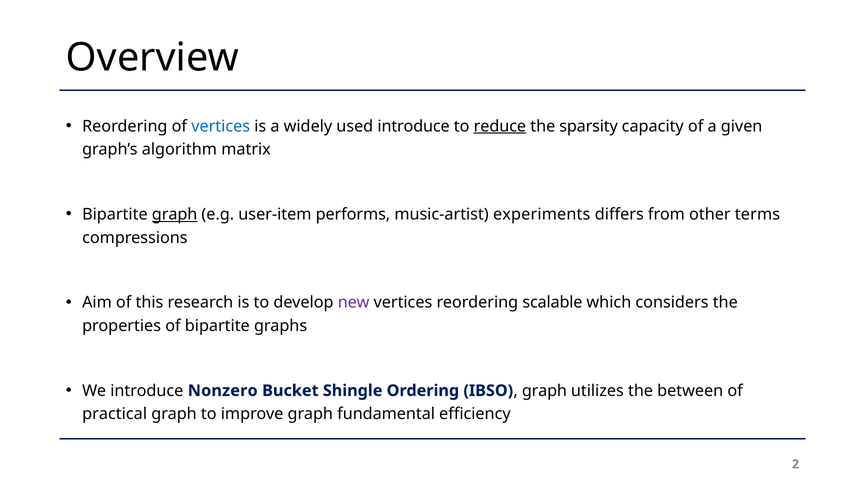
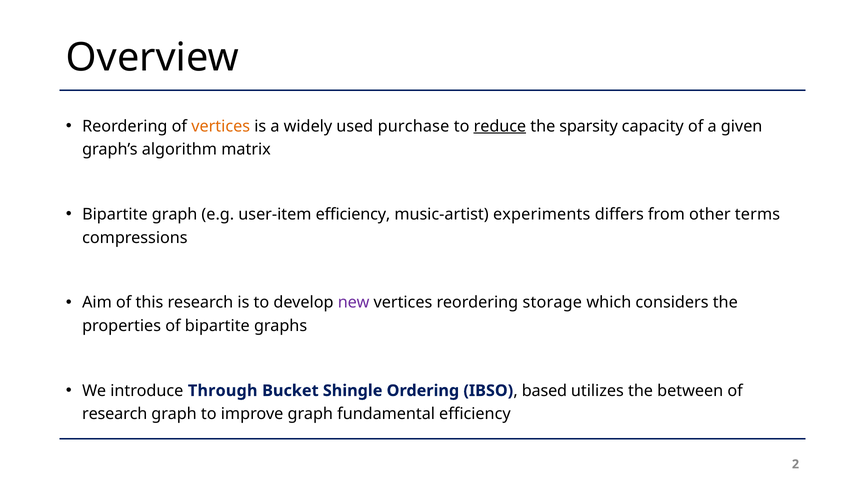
vertices at (221, 126) colour: blue -> orange
used introduce: introduce -> purchase
graph at (175, 214) underline: present -> none
user-item performs: performs -> efficiency
scalable: scalable -> storage
Nonzero: Nonzero -> Through
graph at (544, 390): graph -> based
practical at (115, 414): practical -> research
